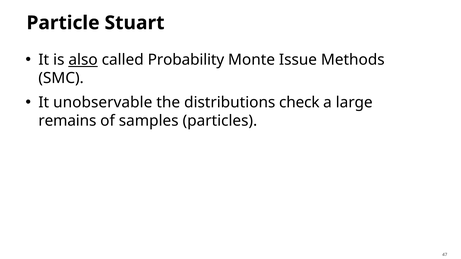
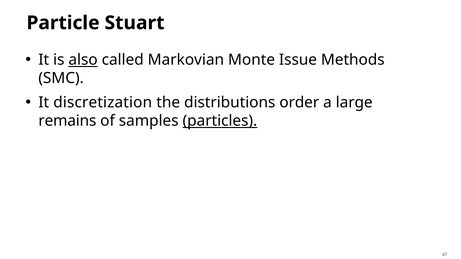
Probability: Probability -> Markovian
unobservable: unobservable -> discretization
check: check -> order
particles underline: none -> present
